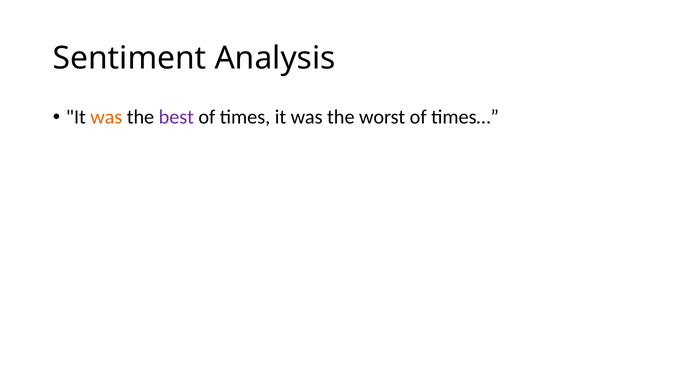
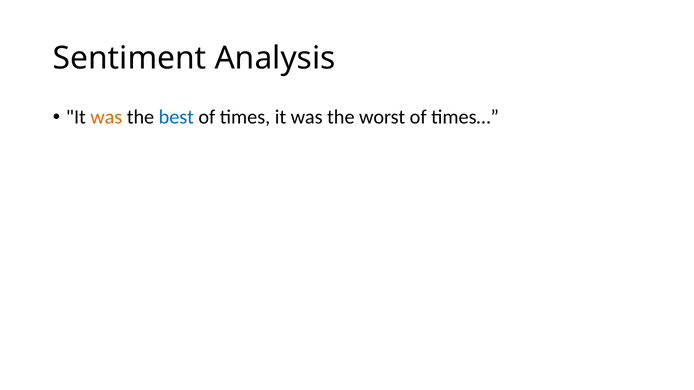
best colour: purple -> blue
